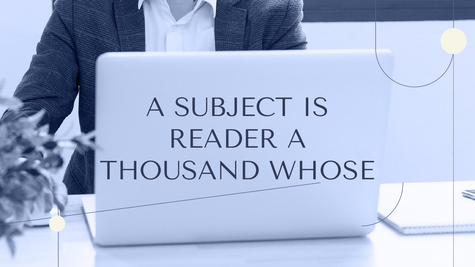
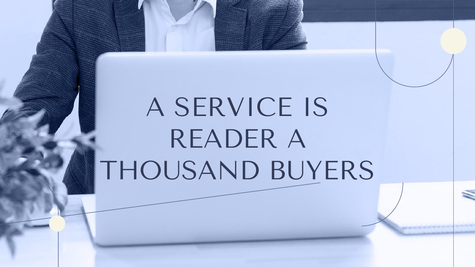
SUBJECT: SUBJECT -> SERVICE
WHOSE: WHOSE -> BUYERS
